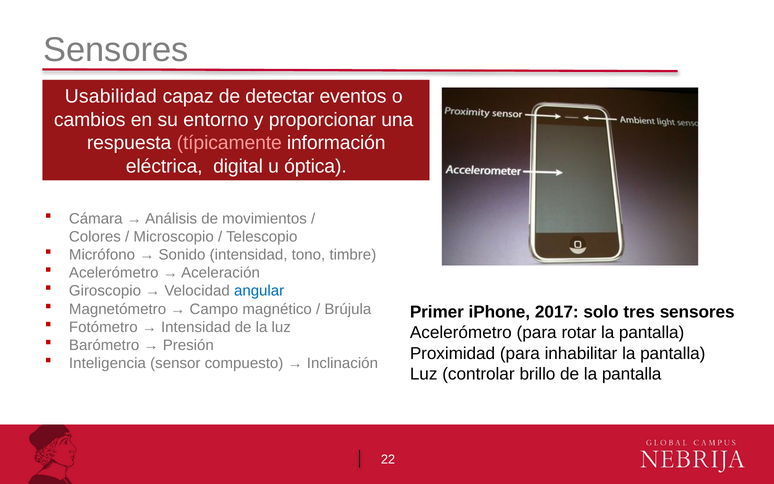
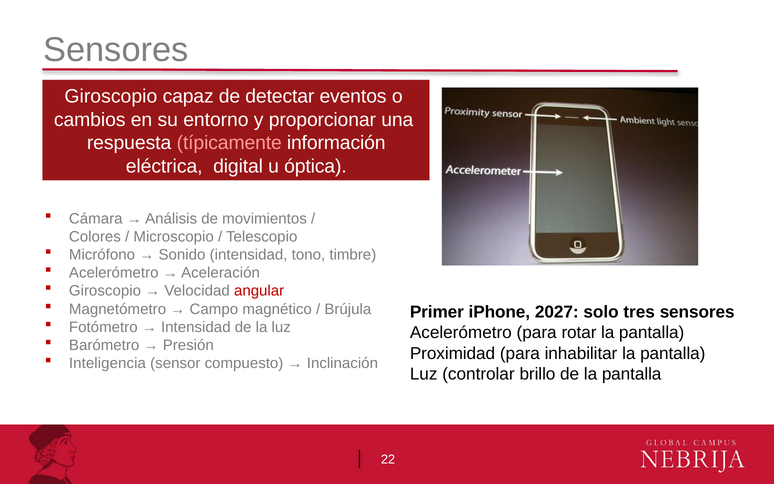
Usabilidad at (111, 96): Usabilidad -> Giroscopio
angular colour: blue -> red
2017: 2017 -> 2027
